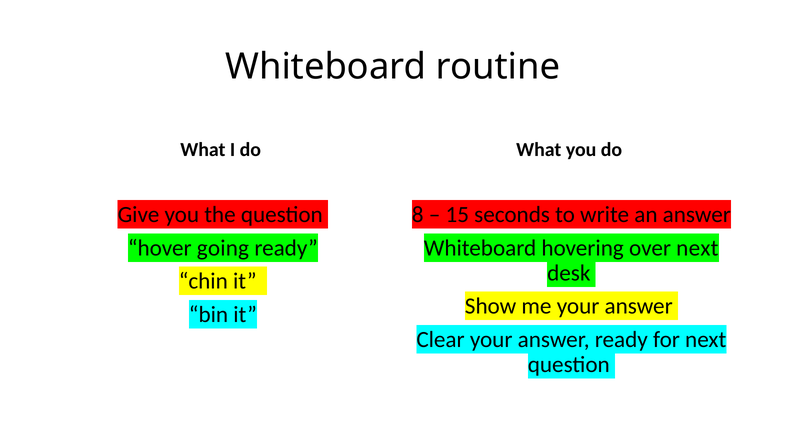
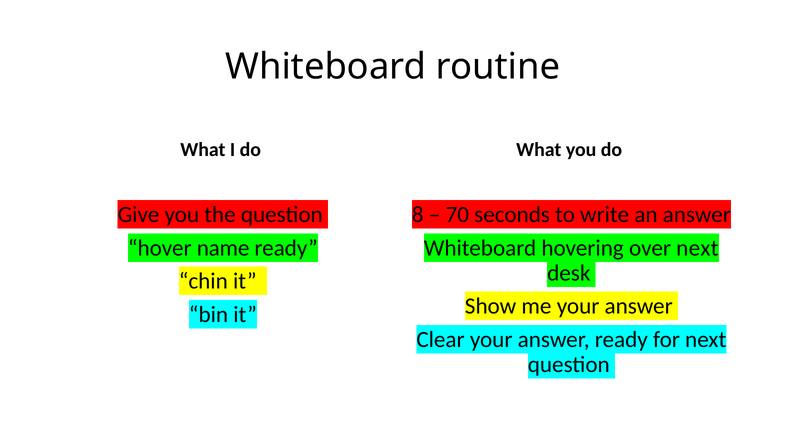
15: 15 -> 70
going: going -> name
